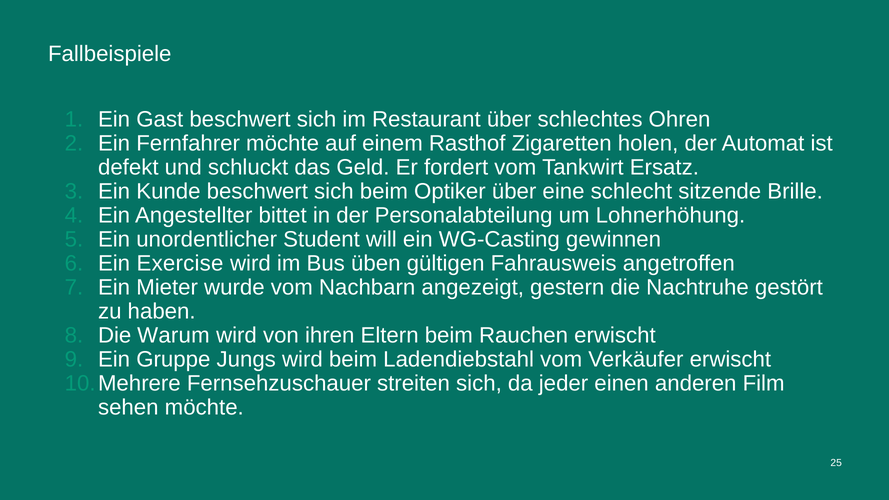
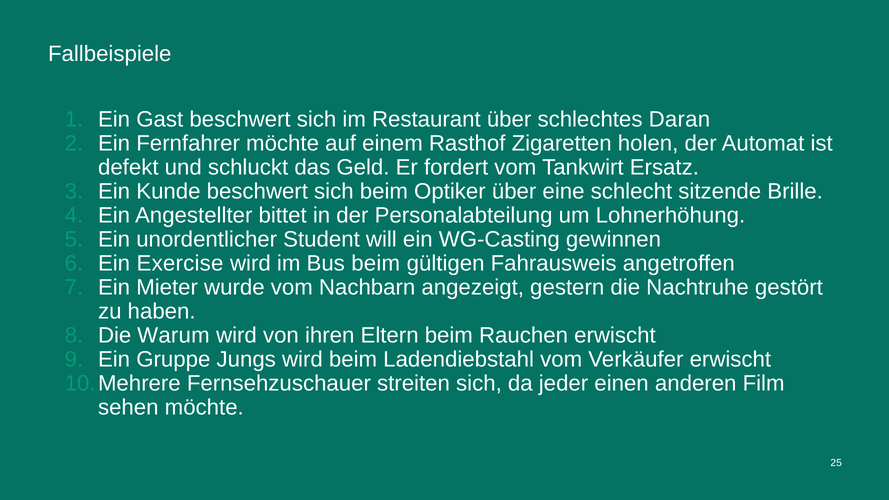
Ohren: Ohren -> Daran
Bus üben: üben -> beim
